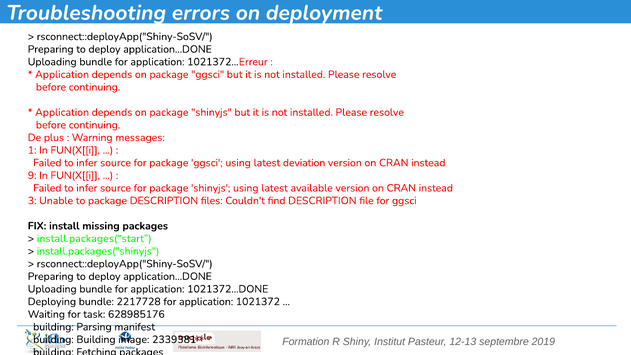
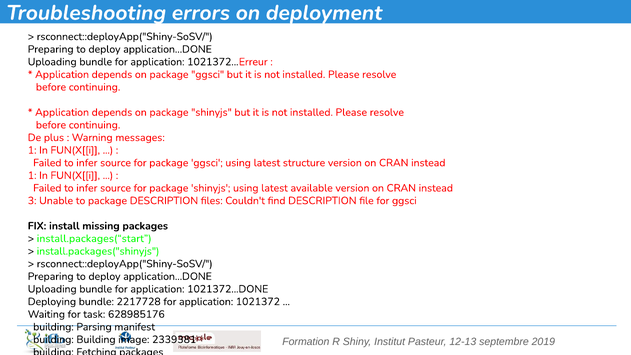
deviation: deviation -> structure
9 at (32, 175): 9 -> 1
